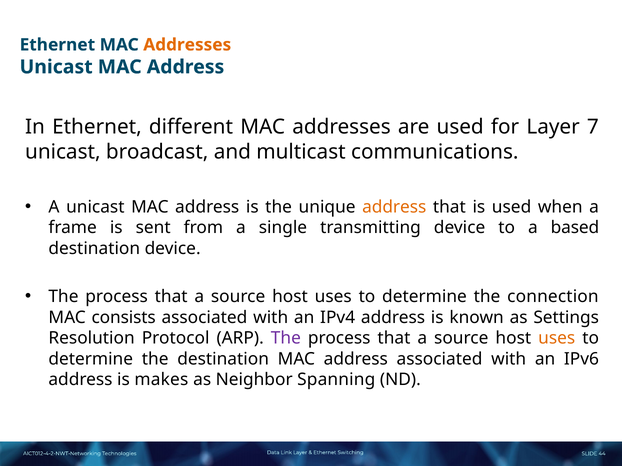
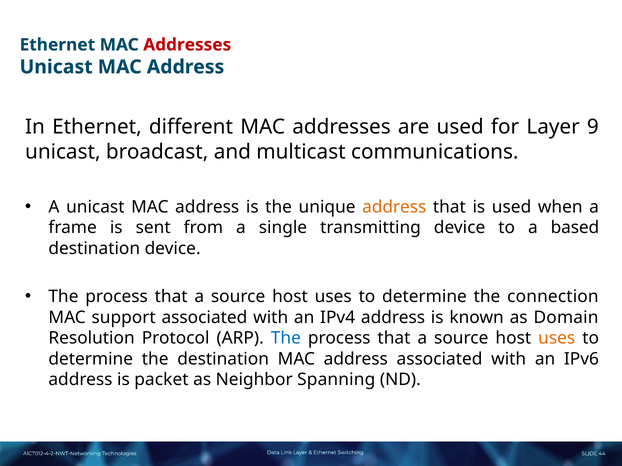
Addresses at (187, 45) colour: orange -> red
7: 7 -> 9
consists: consists -> support
Settings: Settings -> Domain
The at (286, 339) colour: purple -> blue
makes: makes -> packet
